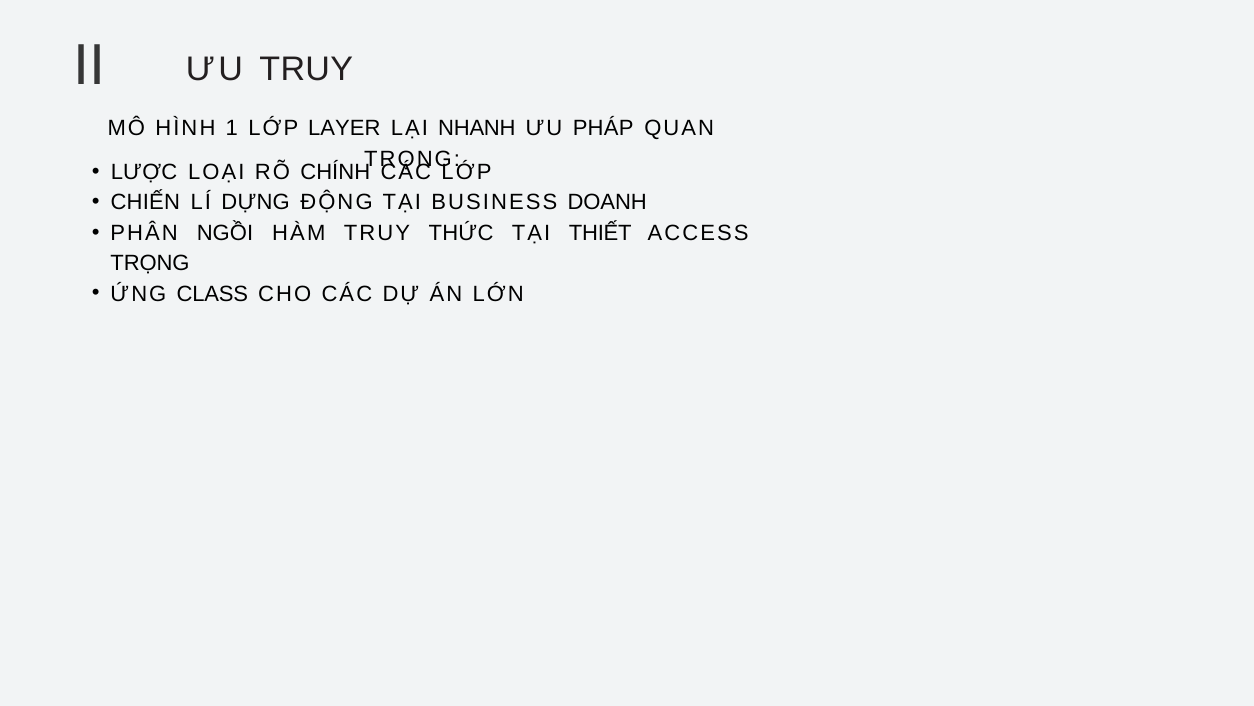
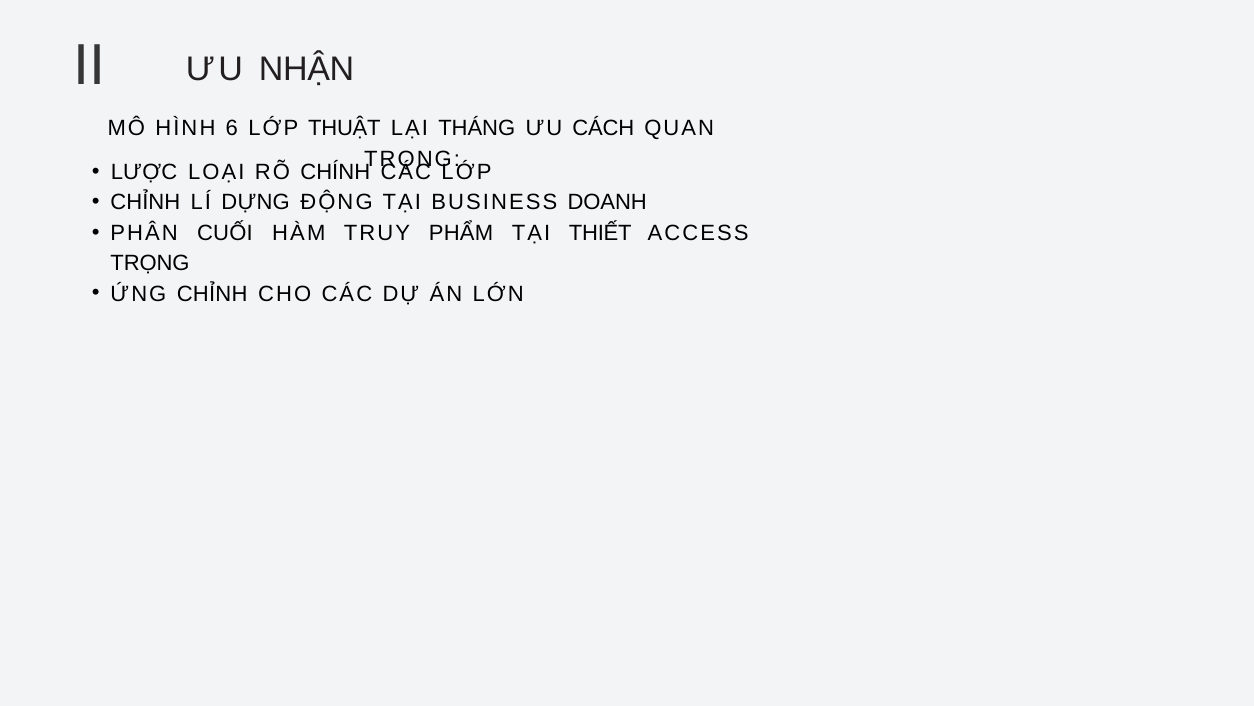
ƯU TRUY: TRUY -> NHẬN
1: 1 -> 6
LAYER: LAYER -> THUẬT
NHANH: NHANH -> THÁNG
PHÁP: PHÁP -> CÁCH
CHIẾN at (145, 202): CHIẾN -> CHỈNH
NGỒI: NGỒI -> CUỐI
THỨC: THỨC -> PHẨM
ỨNG CLASS: CLASS -> CHỈNH
